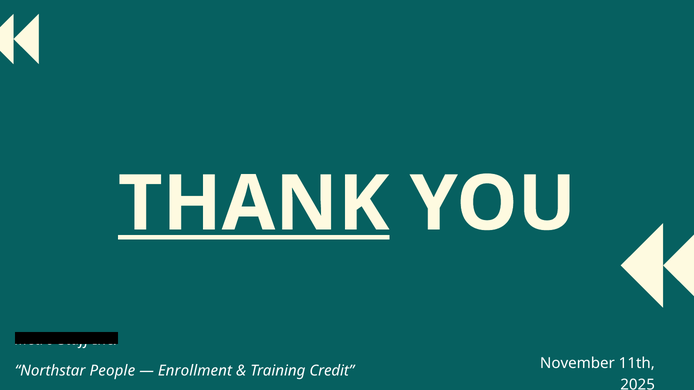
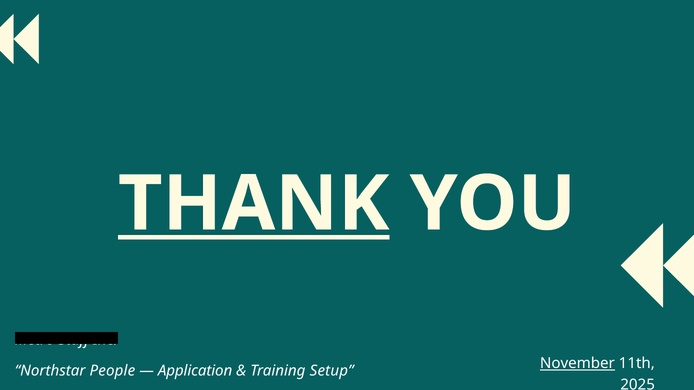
November underline: none -> present
Enrollment: Enrollment -> Application
Credit: Credit -> Setup
